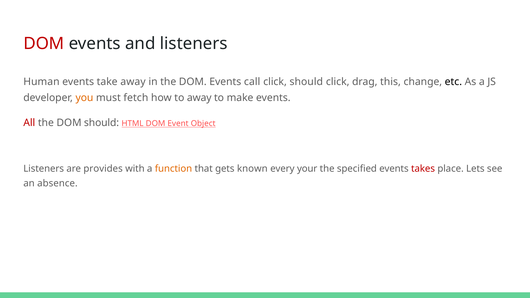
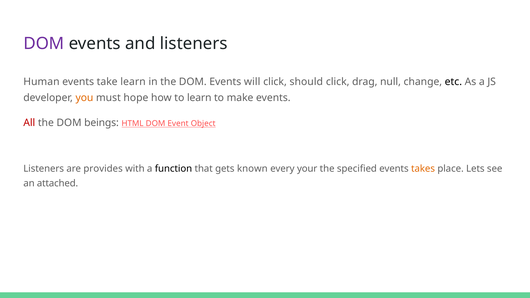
DOM at (44, 44) colour: red -> purple
take away: away -> learn
call: call -> will
this: this -> null
fetch: fetch -> hope
to away: away -> learn
DOM should: should -> beings
function colour: orange -> black
takes colour: red -> orange
absence: absence -> attached
